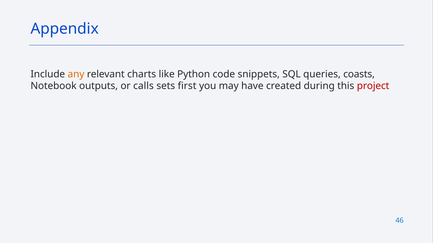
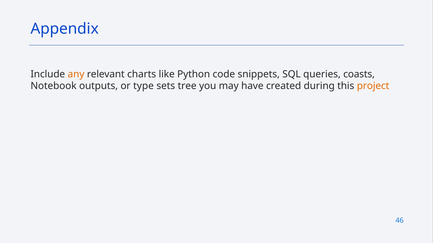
calls: calls -> type
first: first -> tree
project colour: red -> orange
